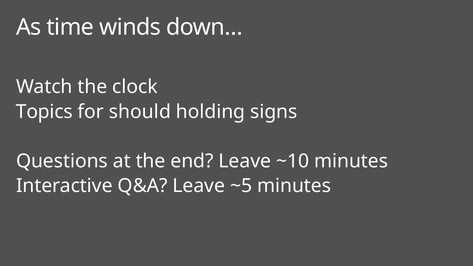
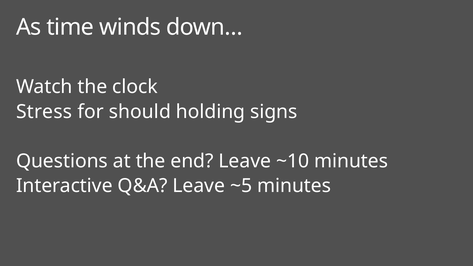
Topics: Topics -> Stress
